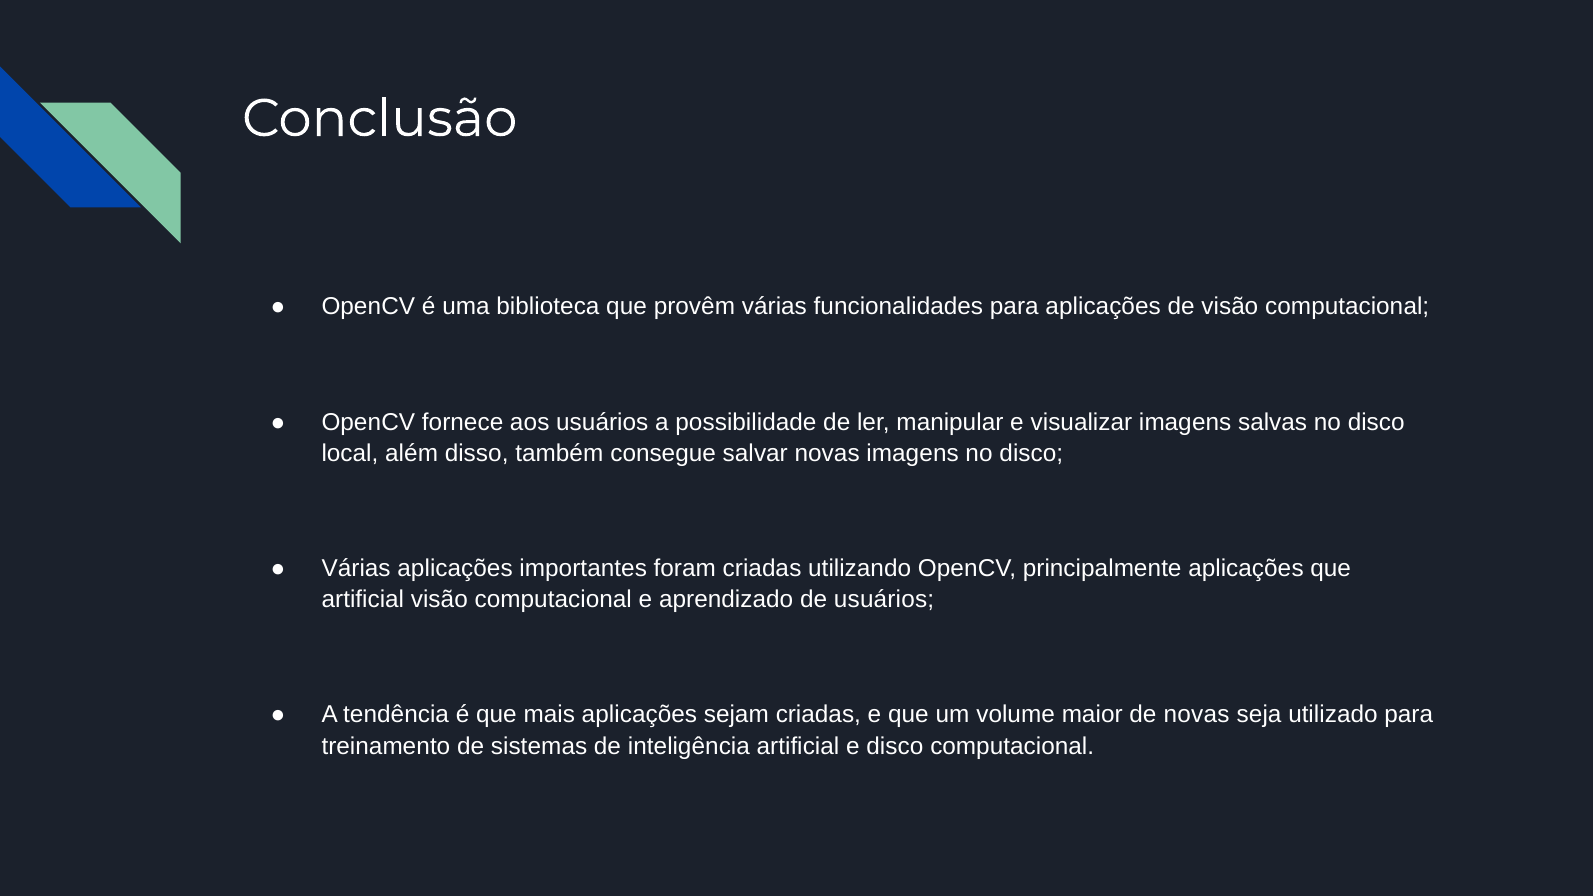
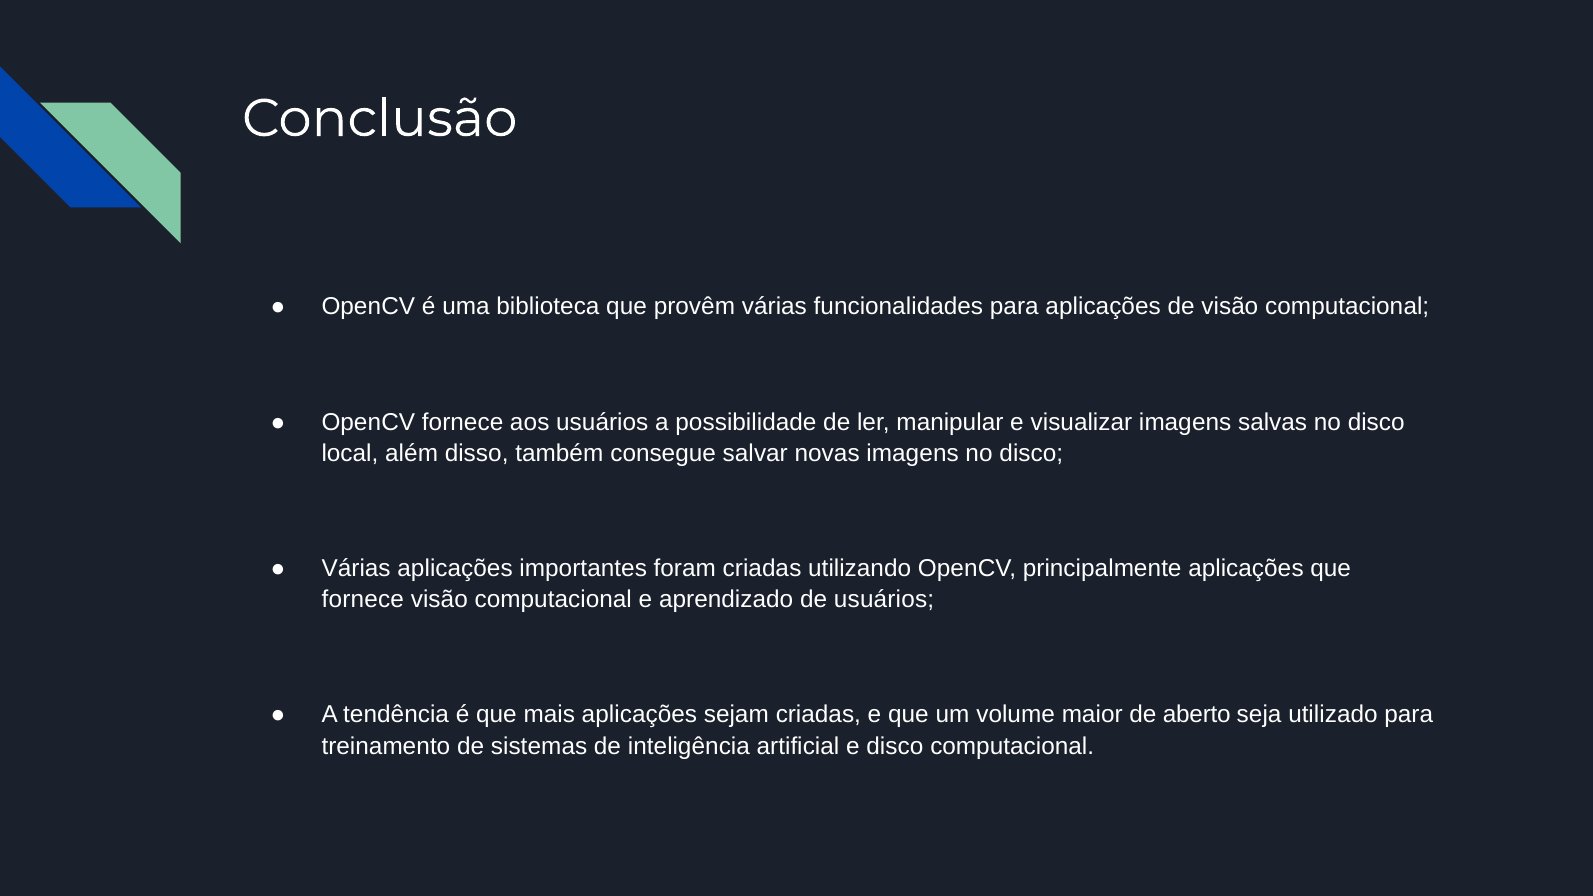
artificial at (363, 600): artificial -> fornece
de novas: novas -> aberto
